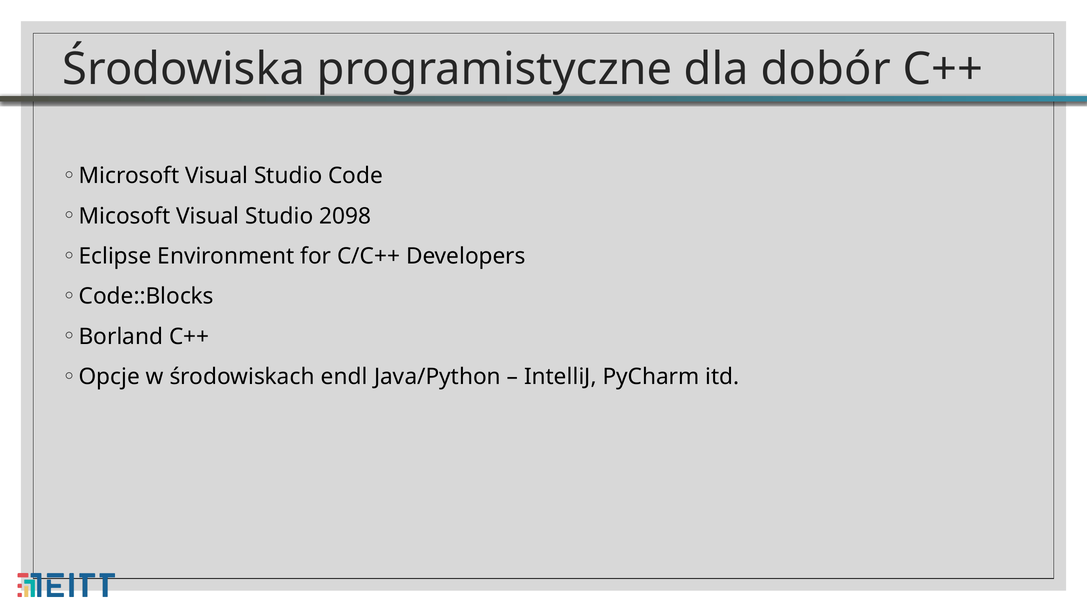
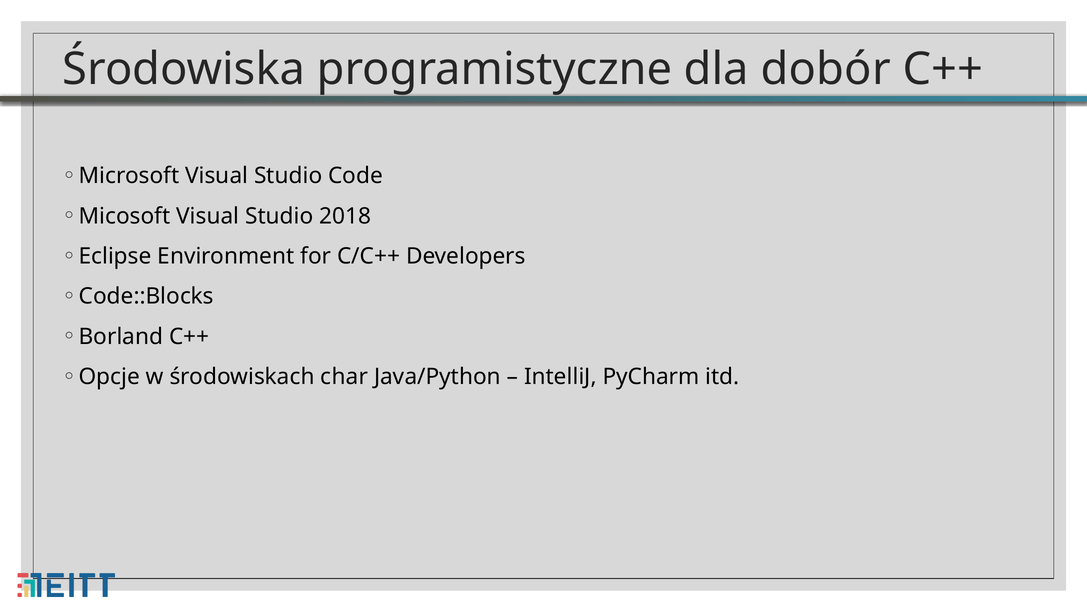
2098: 2098 -> 2018
endl: endl -> char
